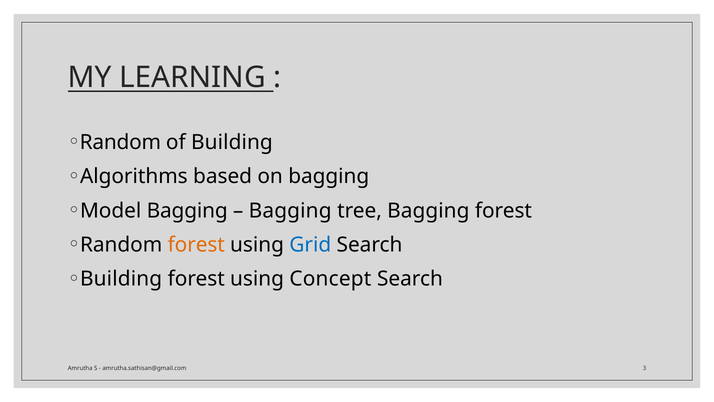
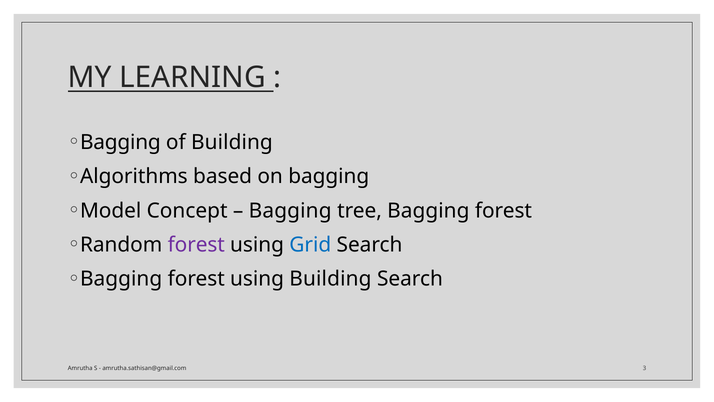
Random at (120, 142): Random -> Bagging
Model Bagging: Bagging -> Concept
forest at (196, 245) colour: orange -> purple
Building at (121, 279): Building -> Bagging
using Concept: Concept -> Building
